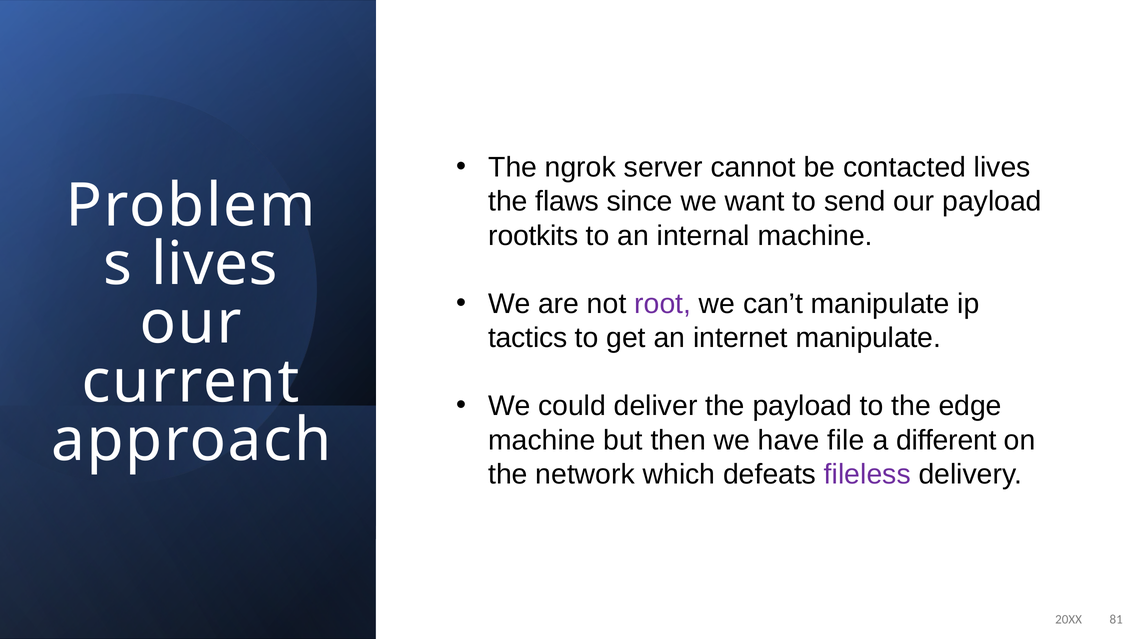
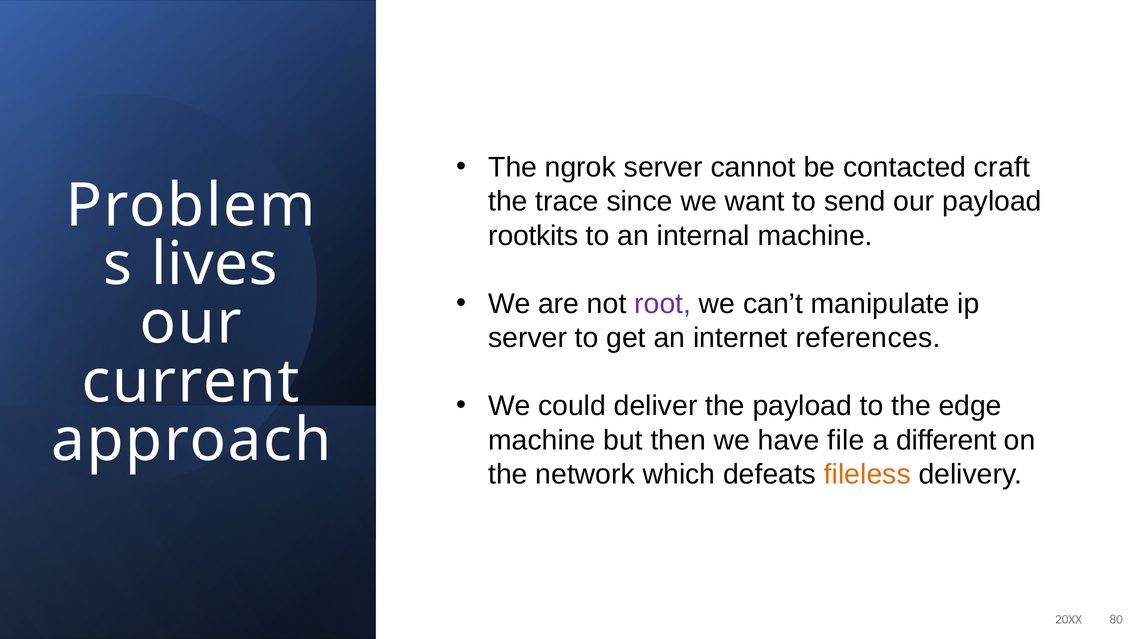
contacted lives: lives -> craft
flaws: flaws -> trace
tactics at (528, 338): tactics -> server
internet manipulate: manipulate -> references
fileless colour: purple -> orange
81: 81 -> 80
